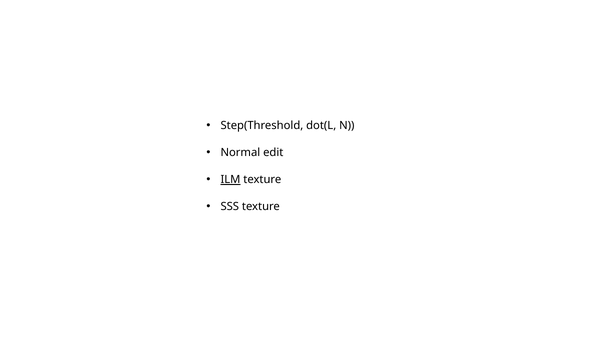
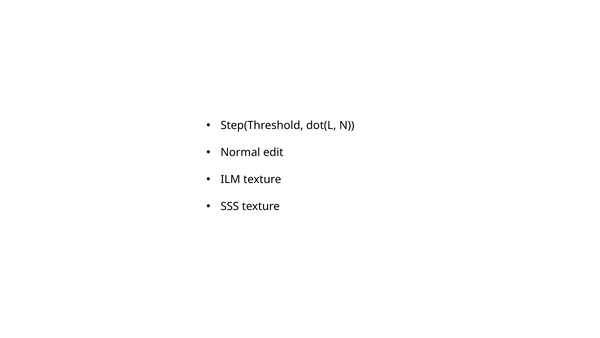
ILM underline: present -> none
